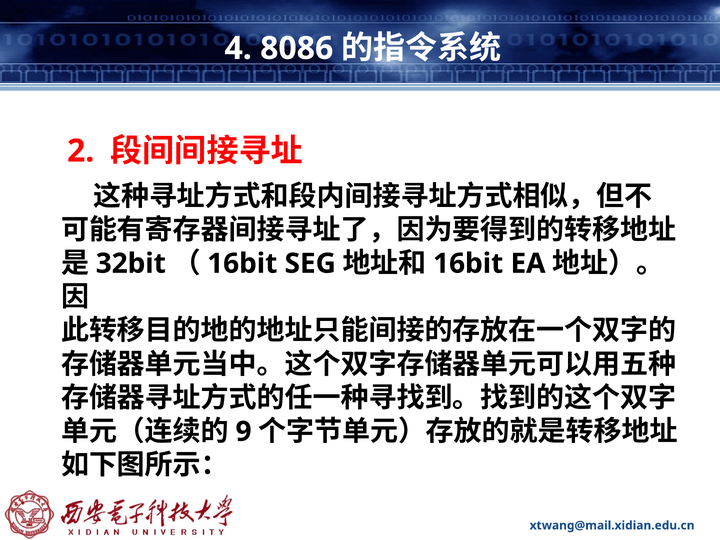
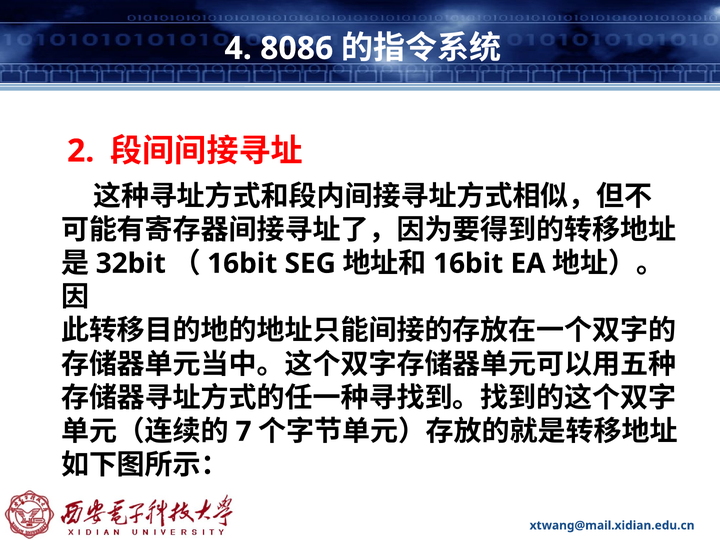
9: 9 -> 7
